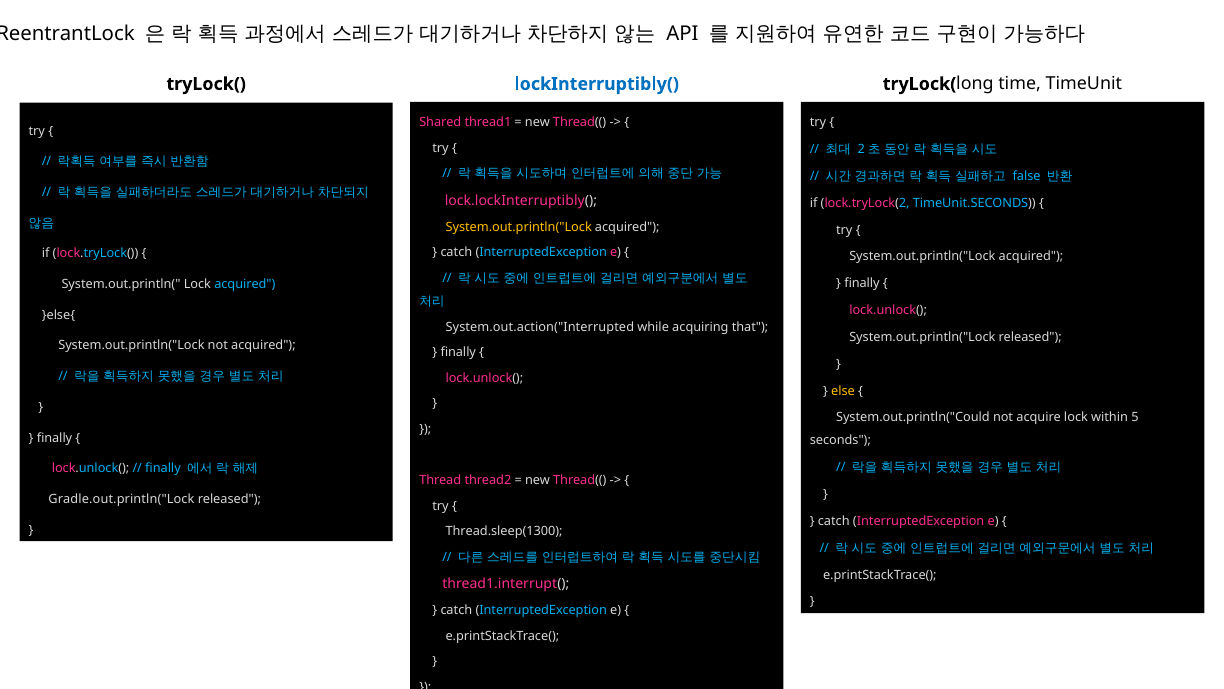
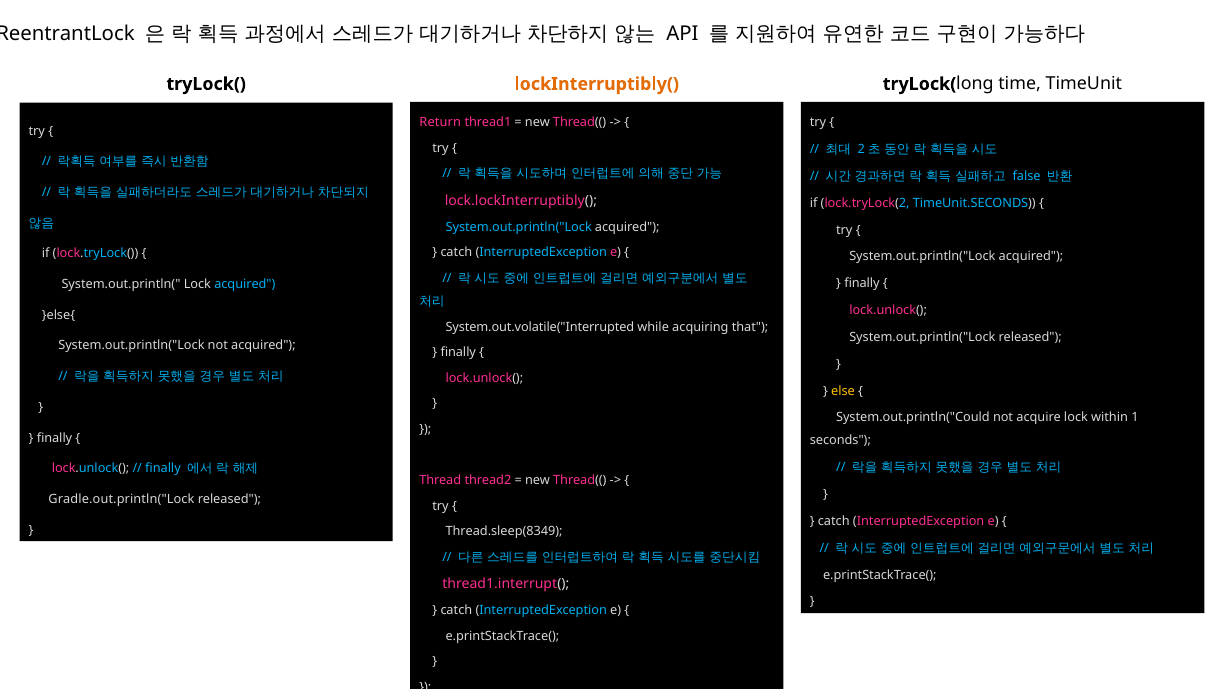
lockInterruptibly( colour: blue -> orange
Shared: Shared -> Return
System.out.println("Lock at (519, 227) colour: yellow -> light blue
System.out.action("Interrupted: System.out.action("Interrupted -> System.out.volatile("Interrupted
5: 5 -> 1
Thread.sleep(1300: Thread.sleep(1300 -> Thread.sleep(8349
